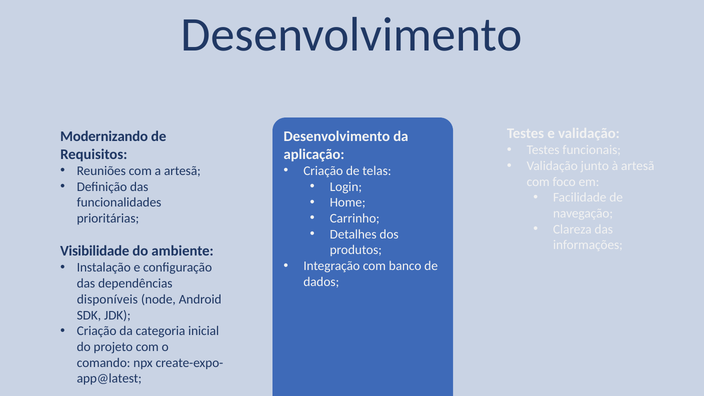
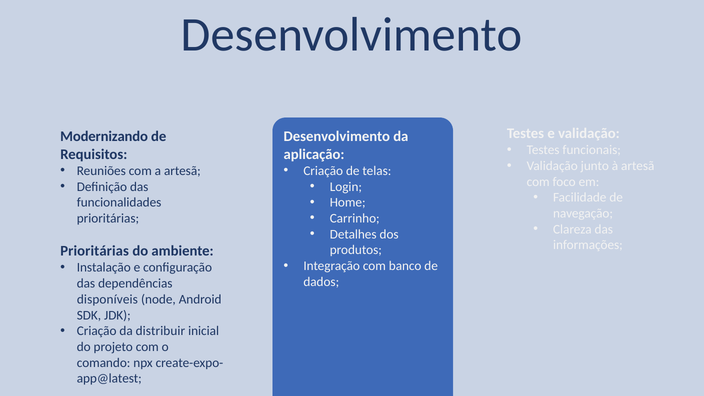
Visibilidade at (95, 251): Visibilidade -> Prioritárias
categoria: categoria -> distribuir
